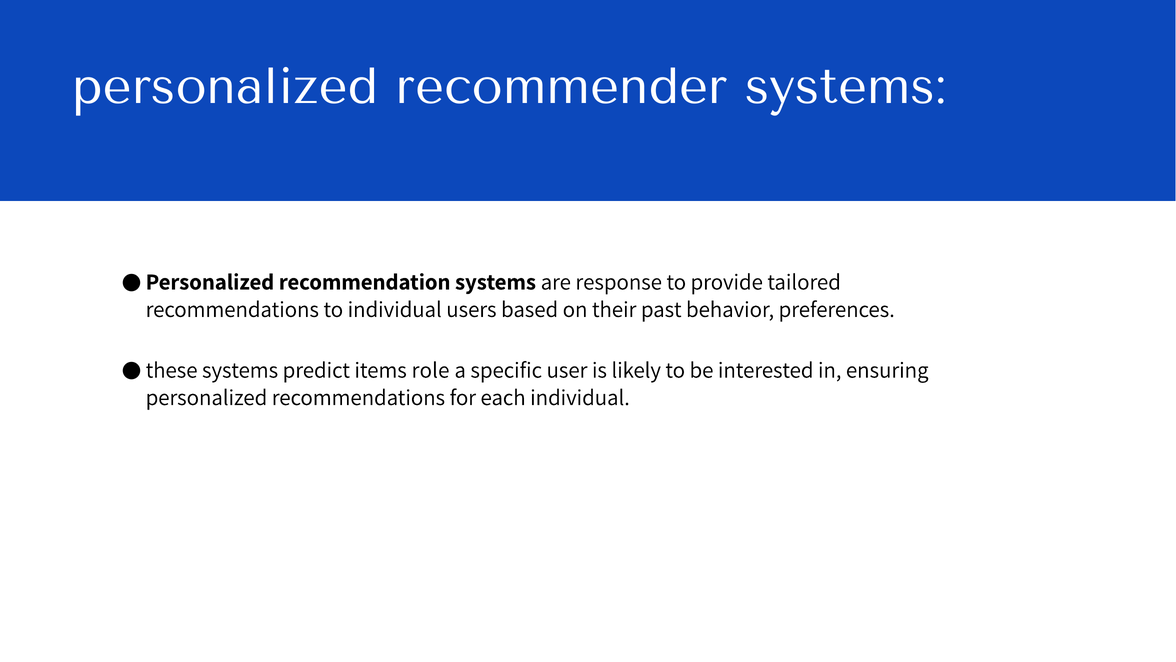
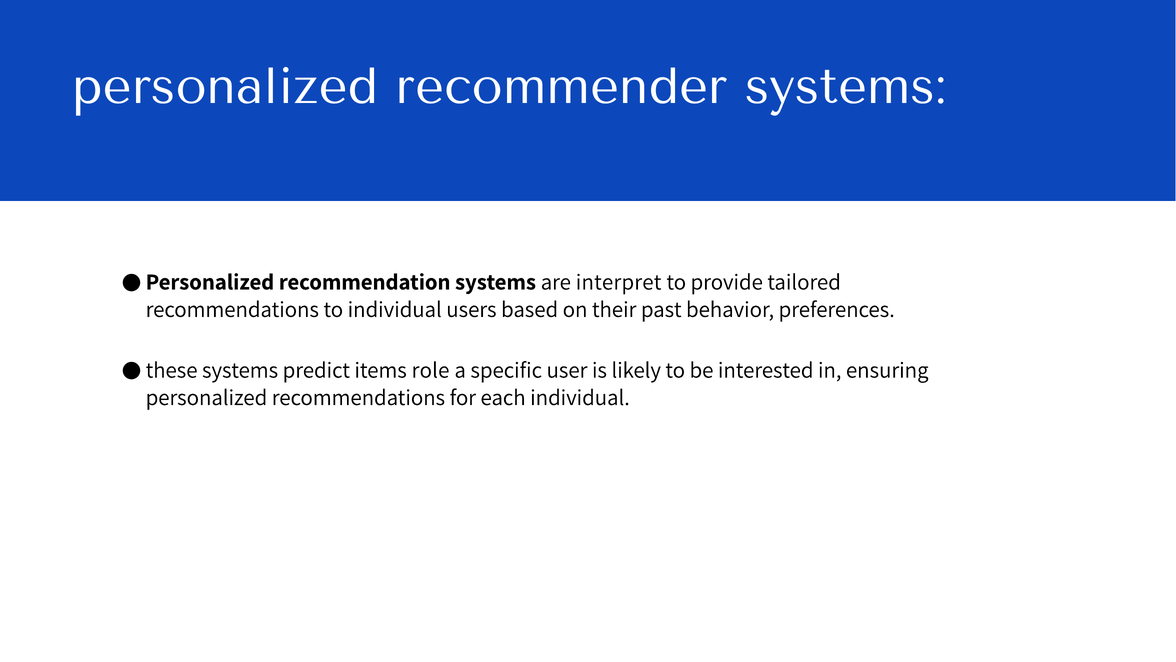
response: response -> interpret
